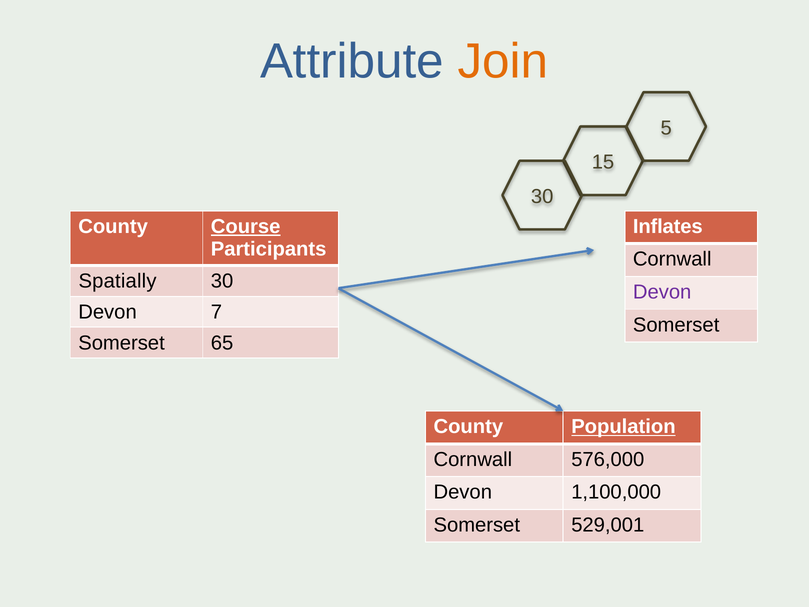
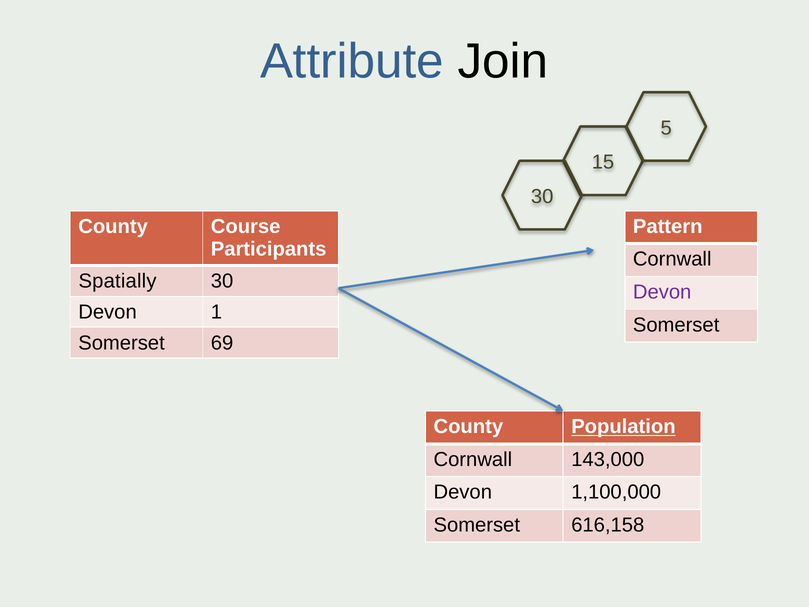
Join colour: orange -> black
Course underline: present -> none
Inflates: Inflates -> Pattern
7: 7 -> 1
65: 65 -> 69
576,000: 576,000 -> 143,000
529,001: 529,001 -> 616,158
